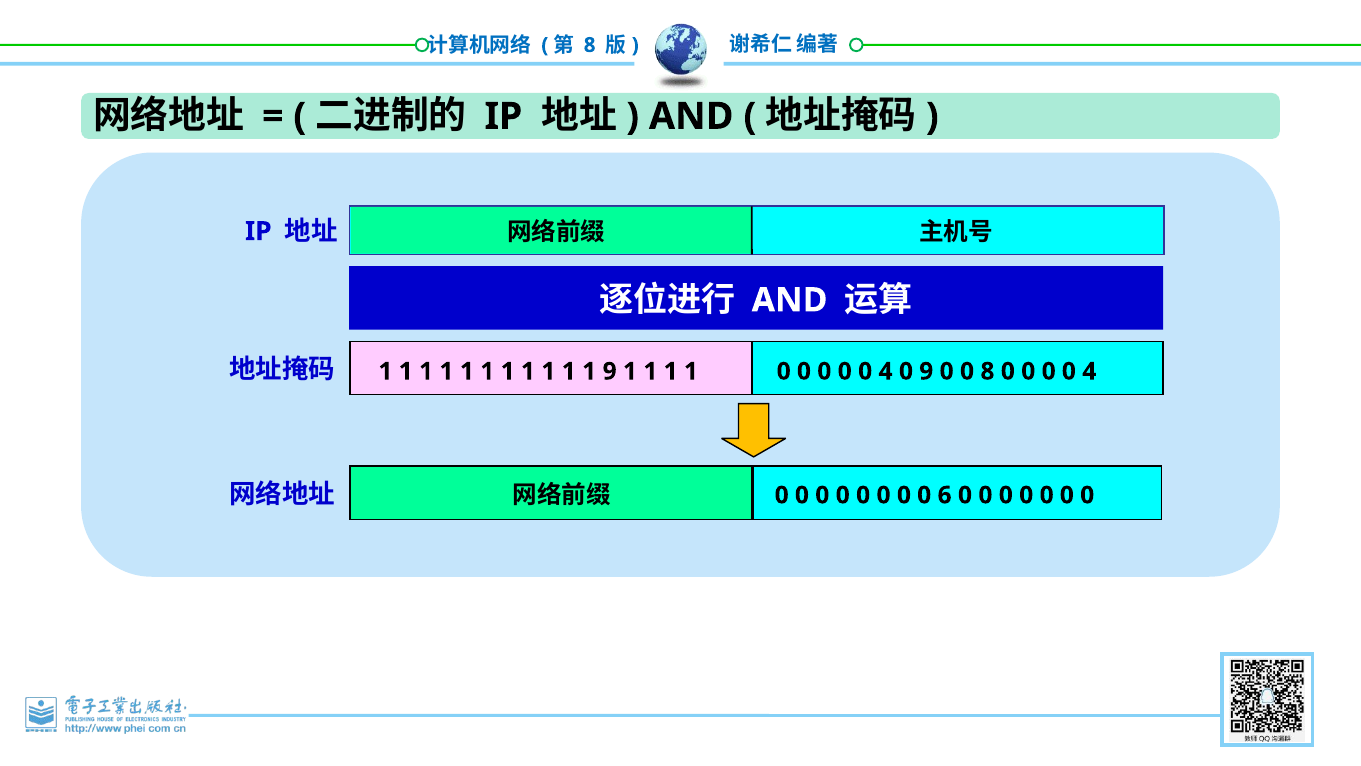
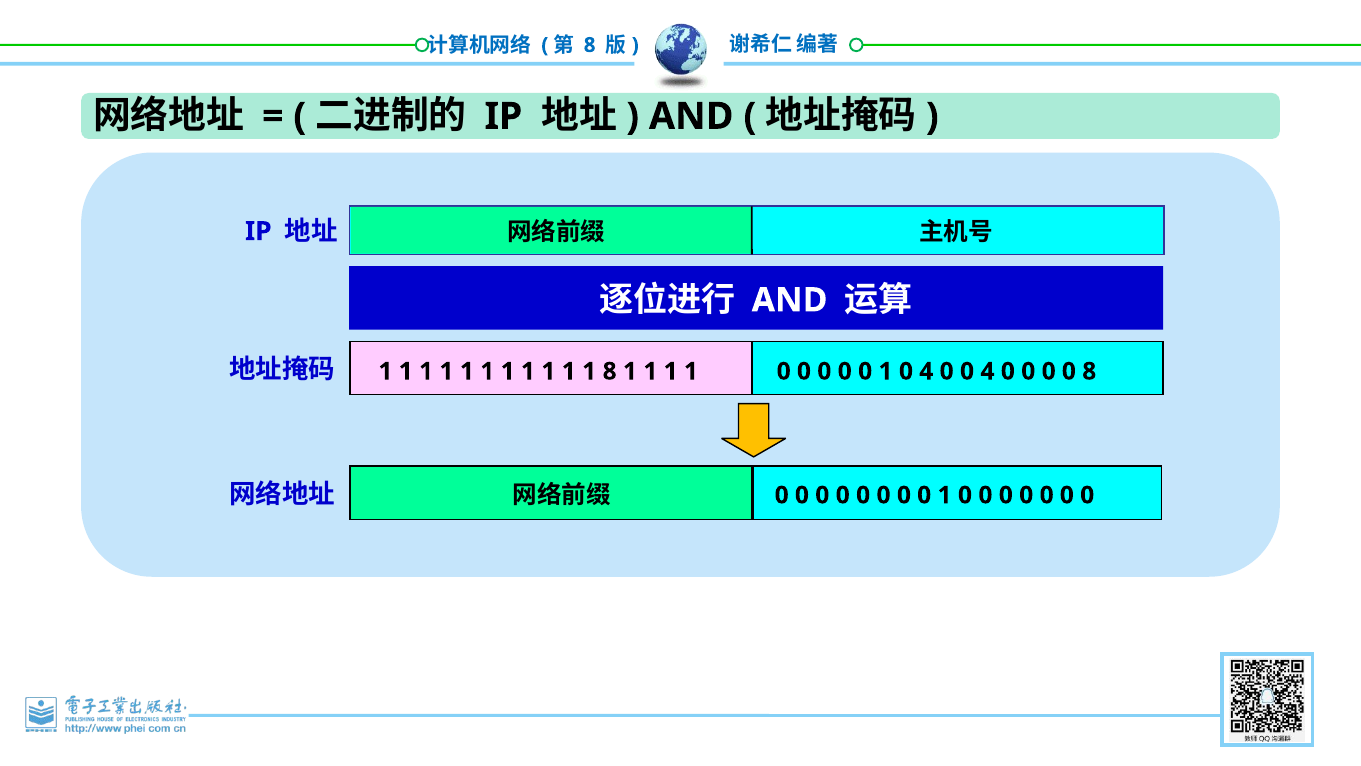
1 9: 9 -> 8
4 at (886, 371): 4 -> 1
9 at (926, 371): 9 -> 4
0 0 8: 8 -> 4
4 at (1089, 371): 4 -> 8
6 at (945, 495): 6 -> 1
